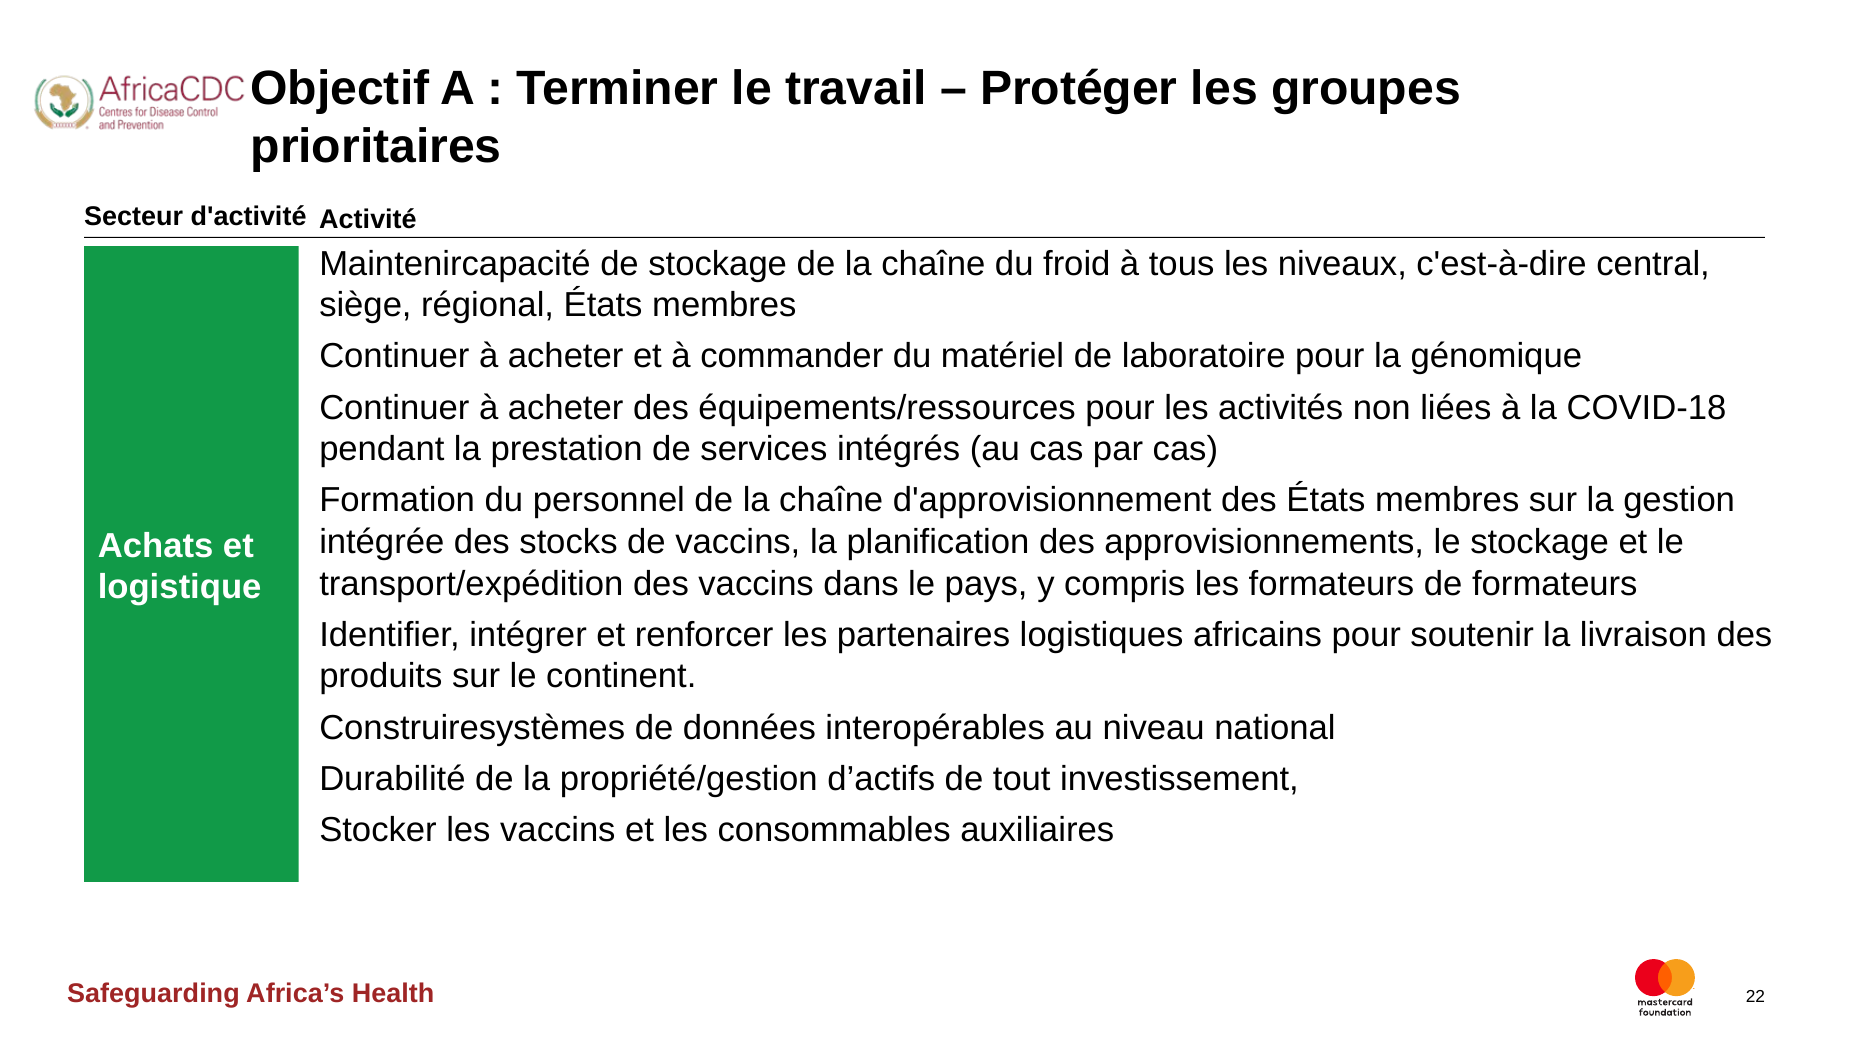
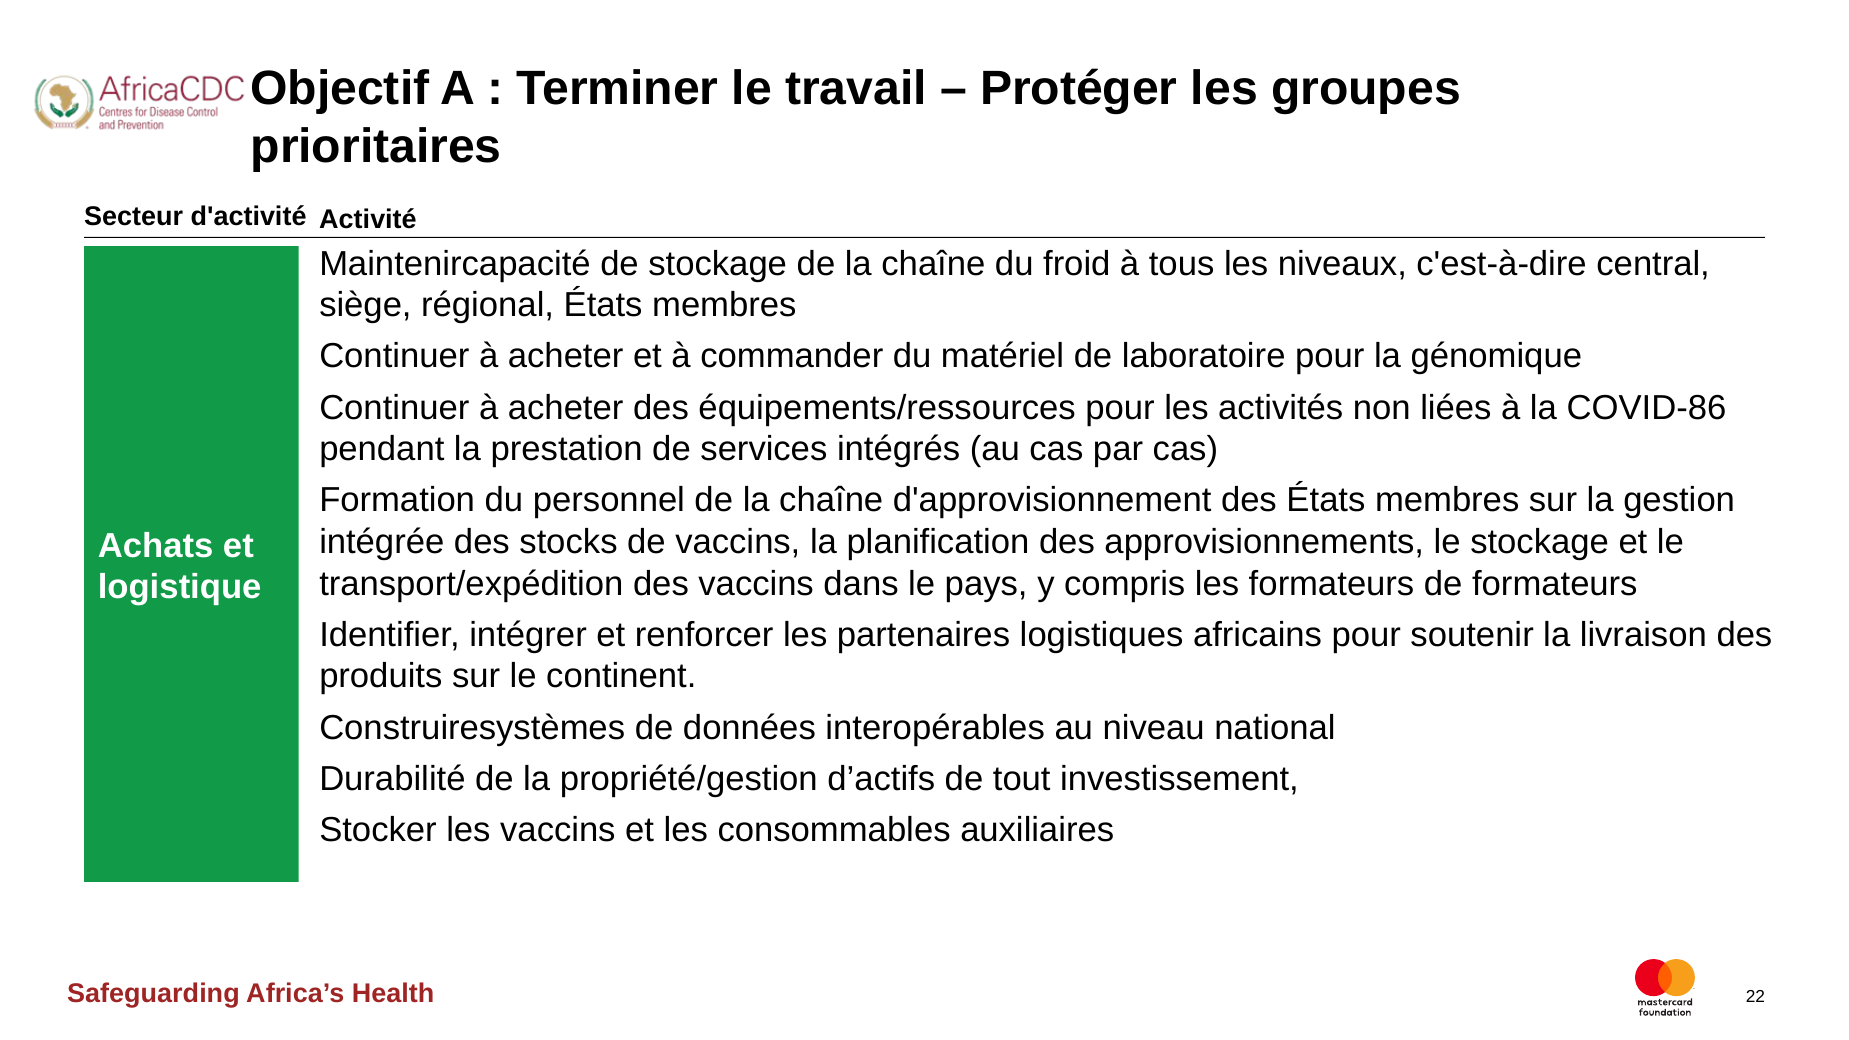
COVID-18: COVID-18 -> COVID-86
